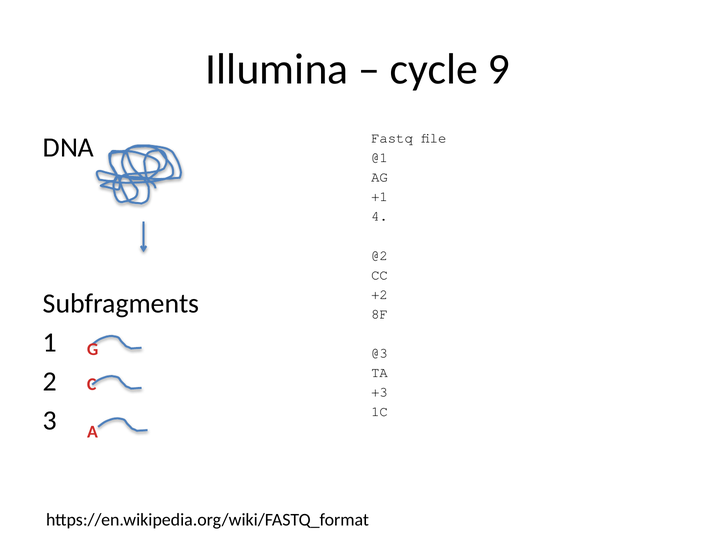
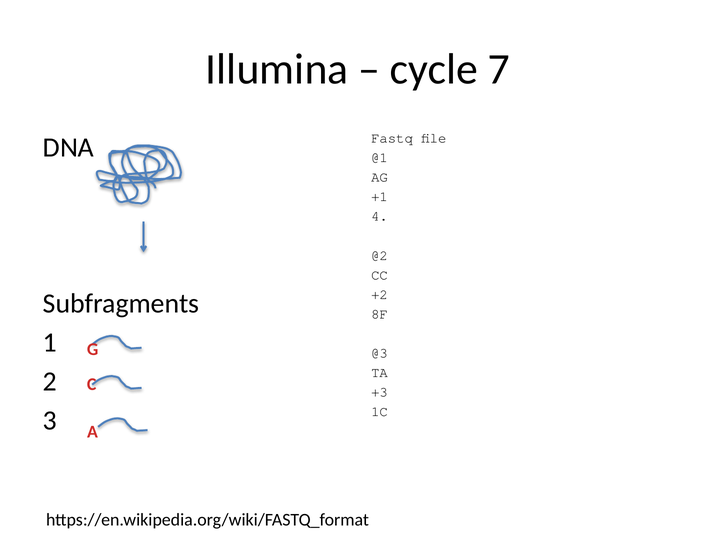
9: 9 -> 7
